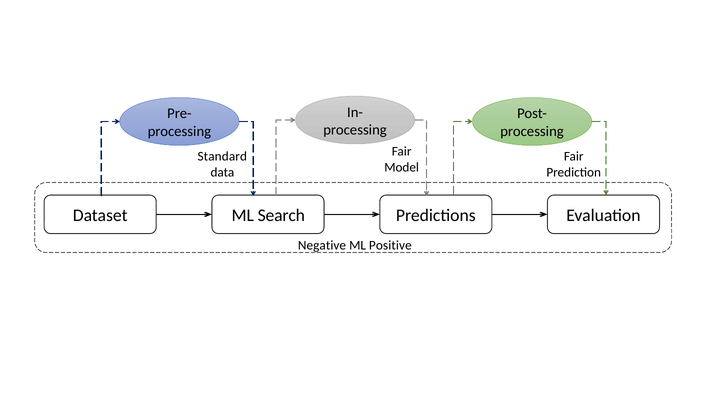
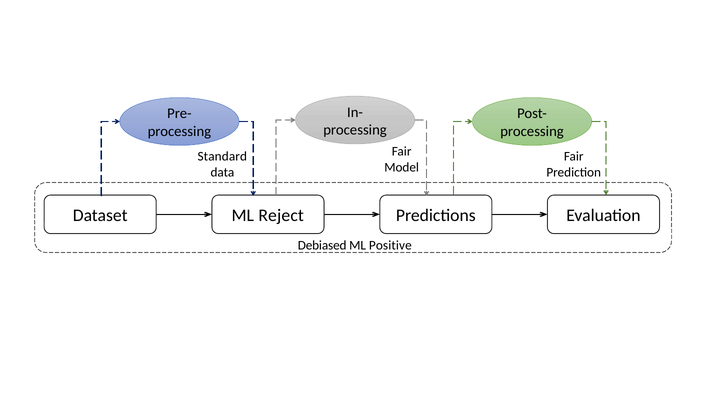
Search: Search -> Reject
Negative: Negative -> Debiased
